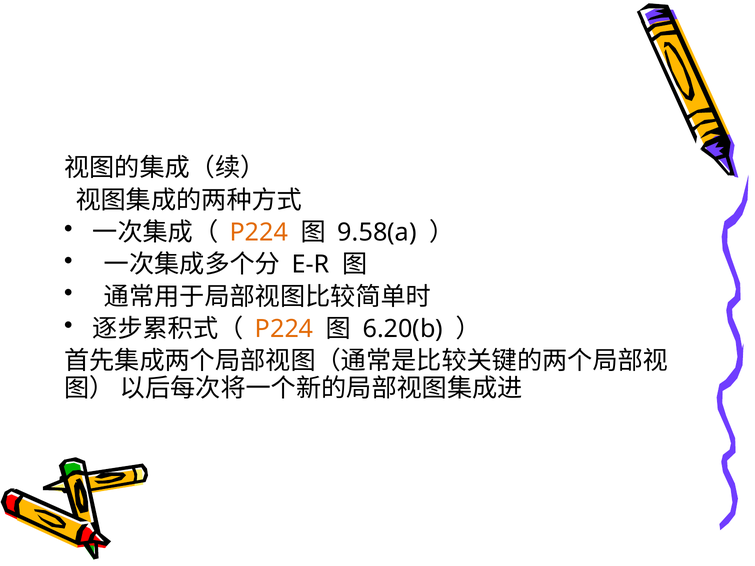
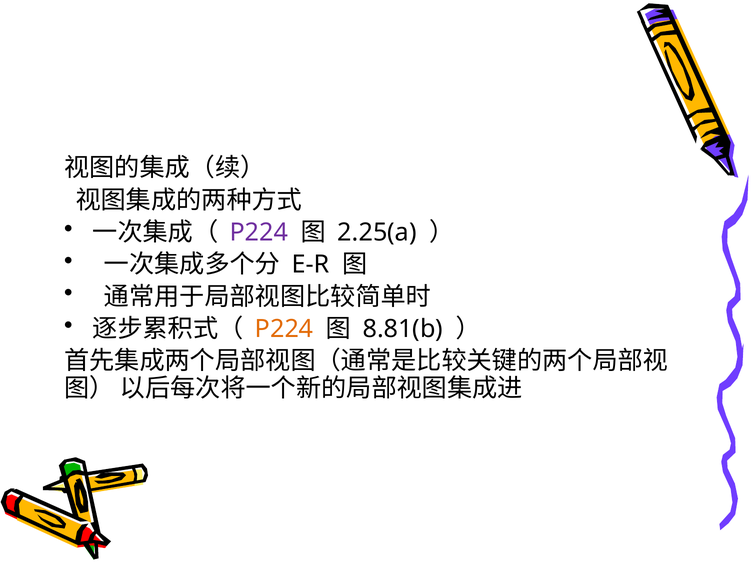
P224 at (259, 233) colour: orange -> purple
9.58(a: 9.58(a -> 2.25(a
6.20(b: 6.20(b -> 8.81(b
